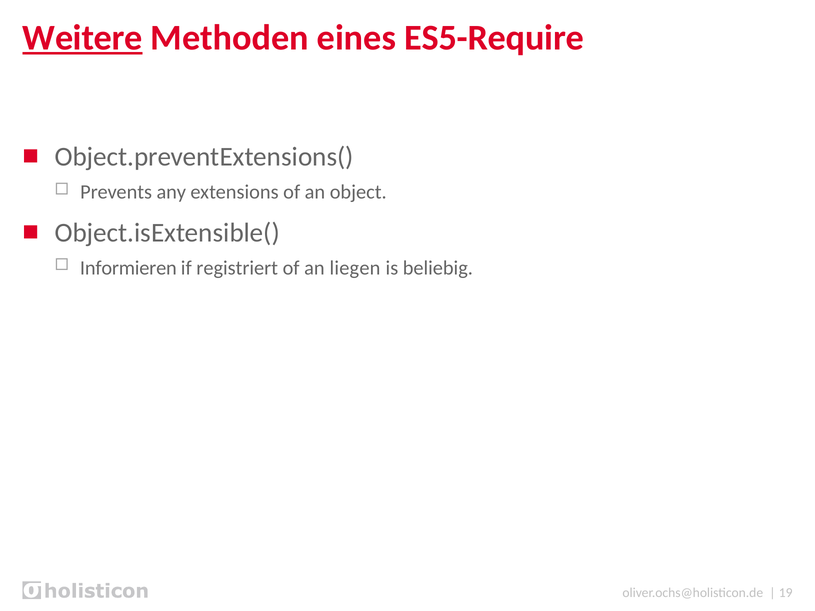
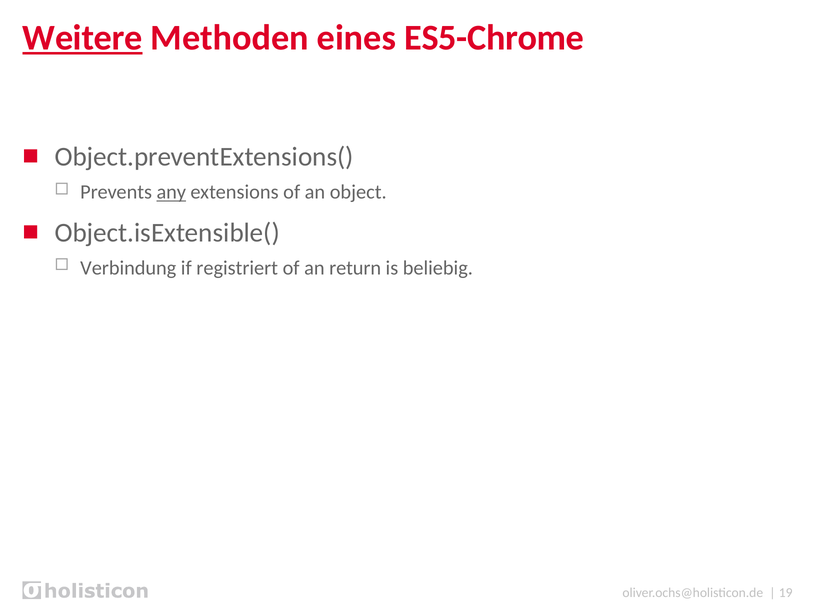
ES5-Require: ES5-Require -> ES5-Chrome
any underline: none -> present
Informieren: Informieren -> Verbindung
liegen: liegen -> return
